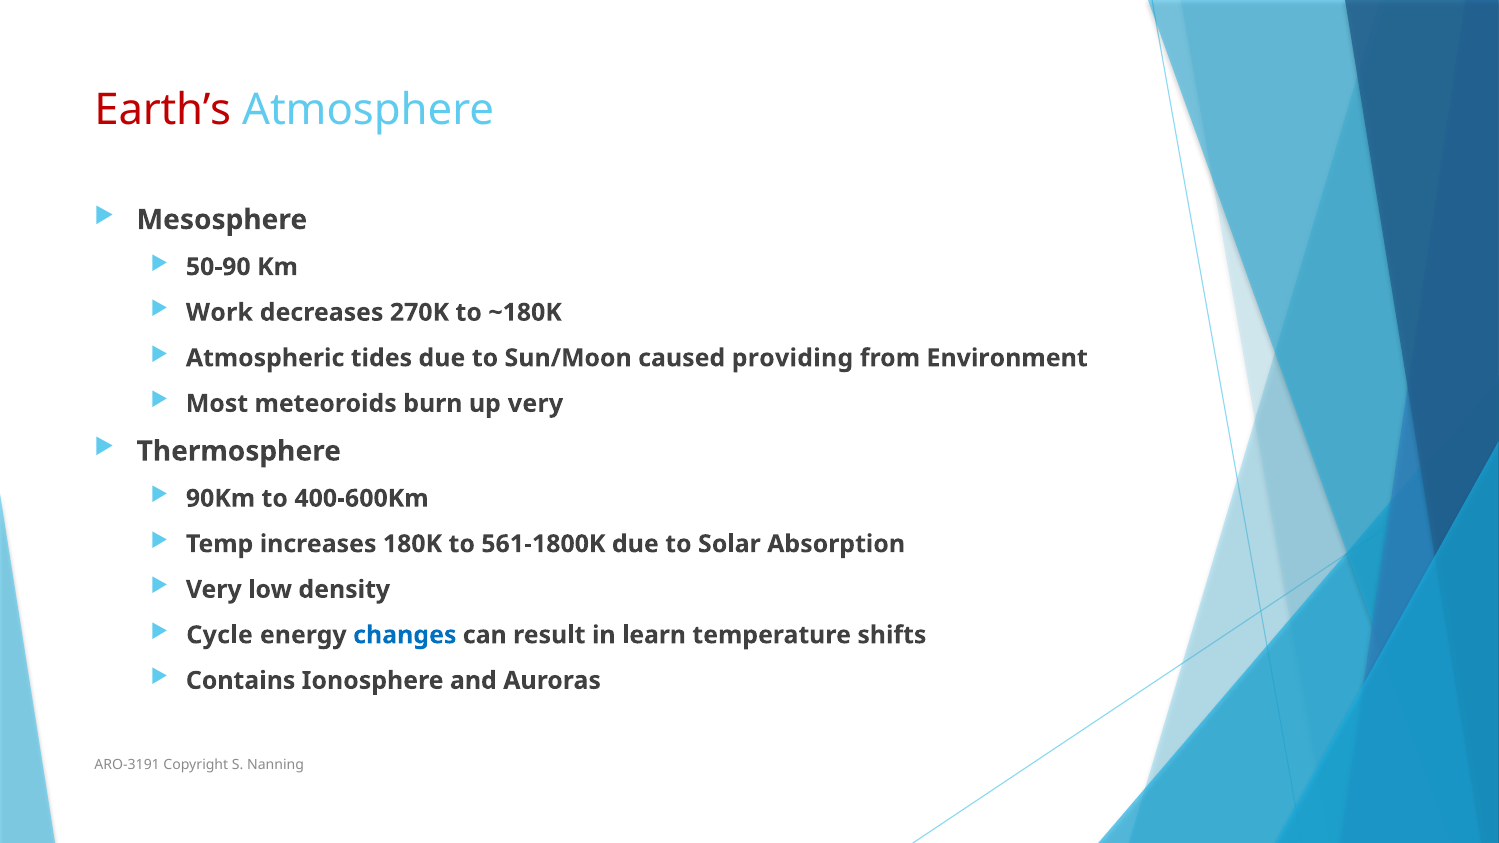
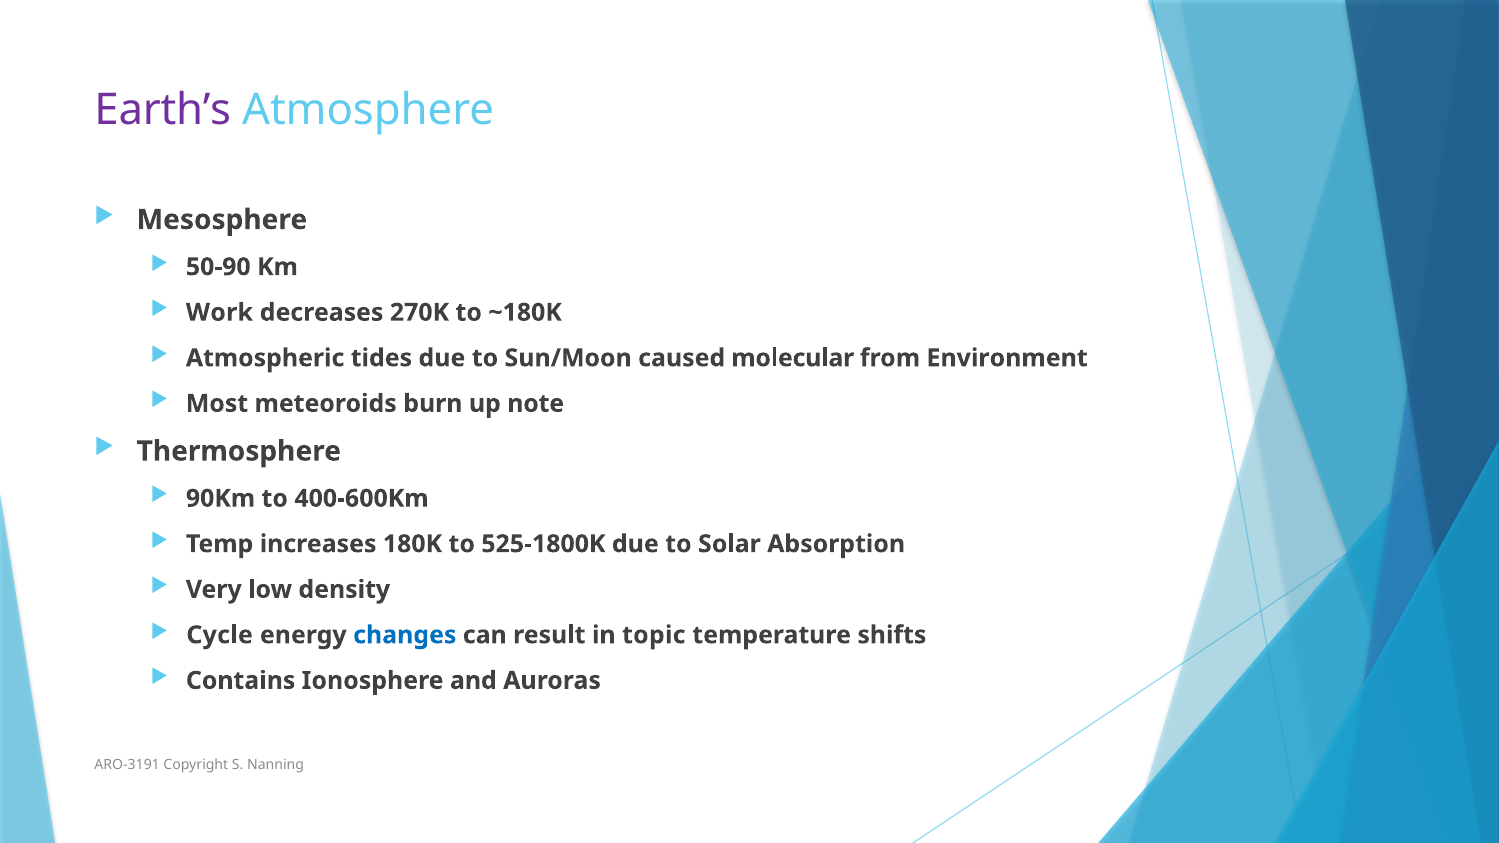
Earth’s colour: red -> purple
providing: providing -> molecular
up very: very -> note
561-1800K: 561-1800K -> 525-1800K
learn: learn -> topic
